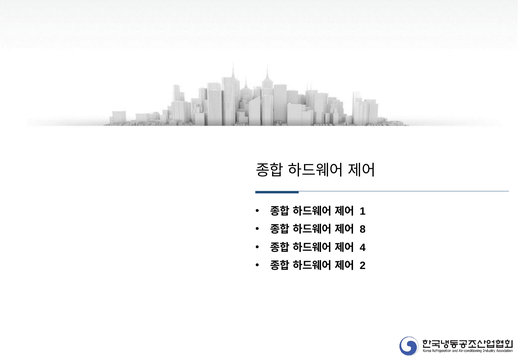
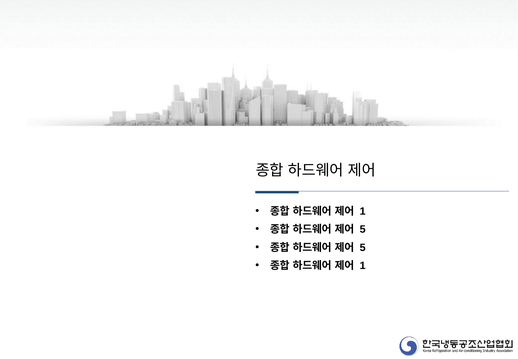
8 at (363, 229): 8 -> 5
4 at (363, 247): 4 -> 5
2 at (363, 265): 2 -> 1
